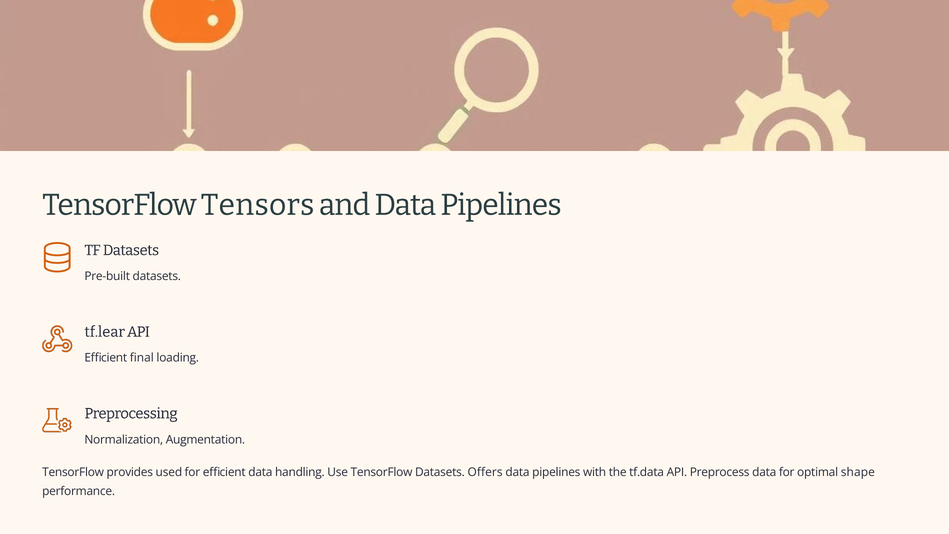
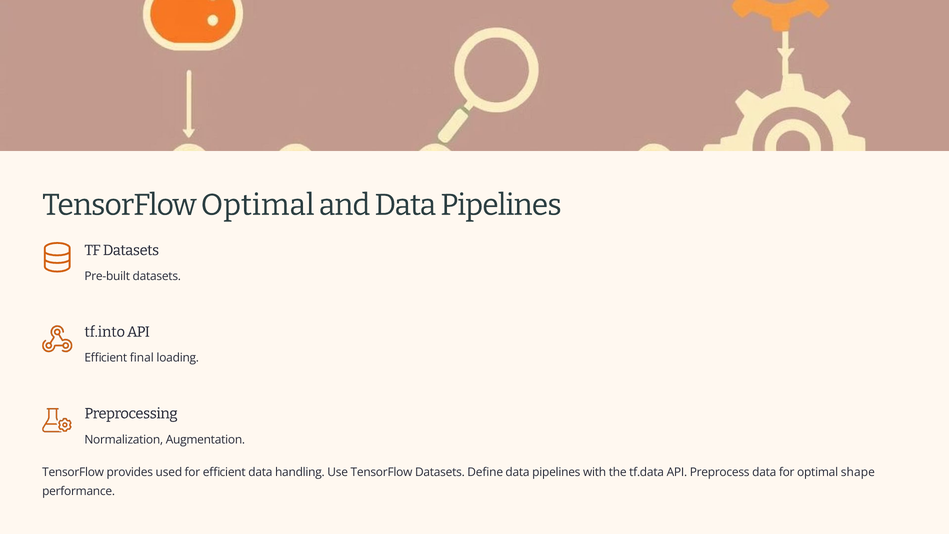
TensorFlow Tensors: Tensors -> Optimal
tf.lear: tf.lear -> tf.into
Offers: Offers -> Define
